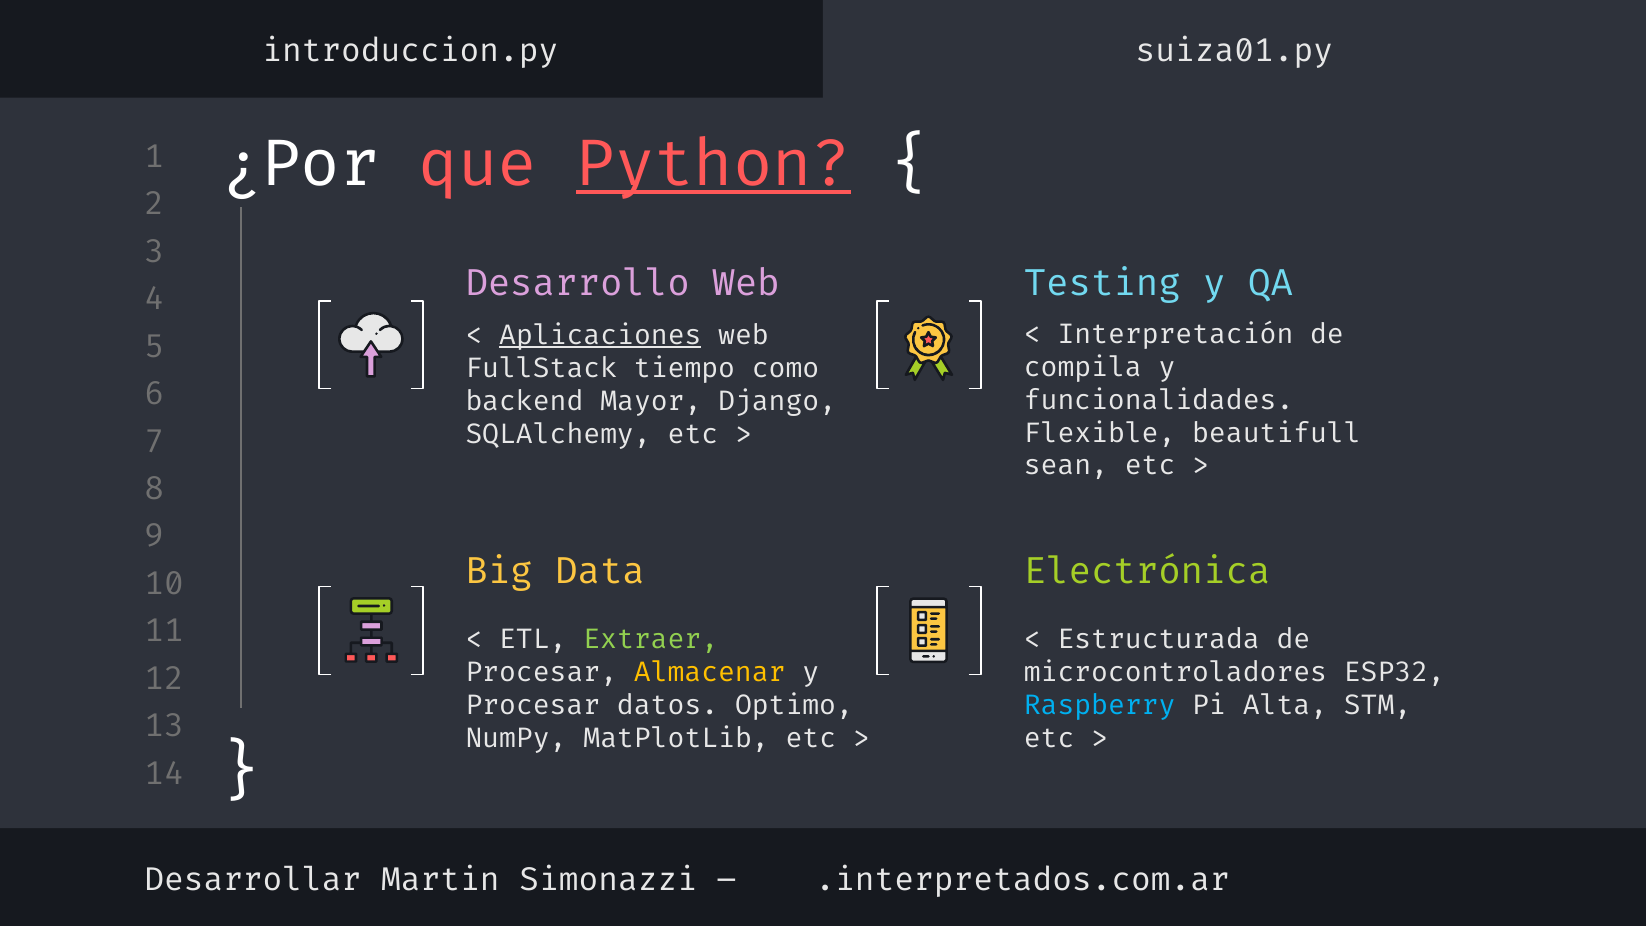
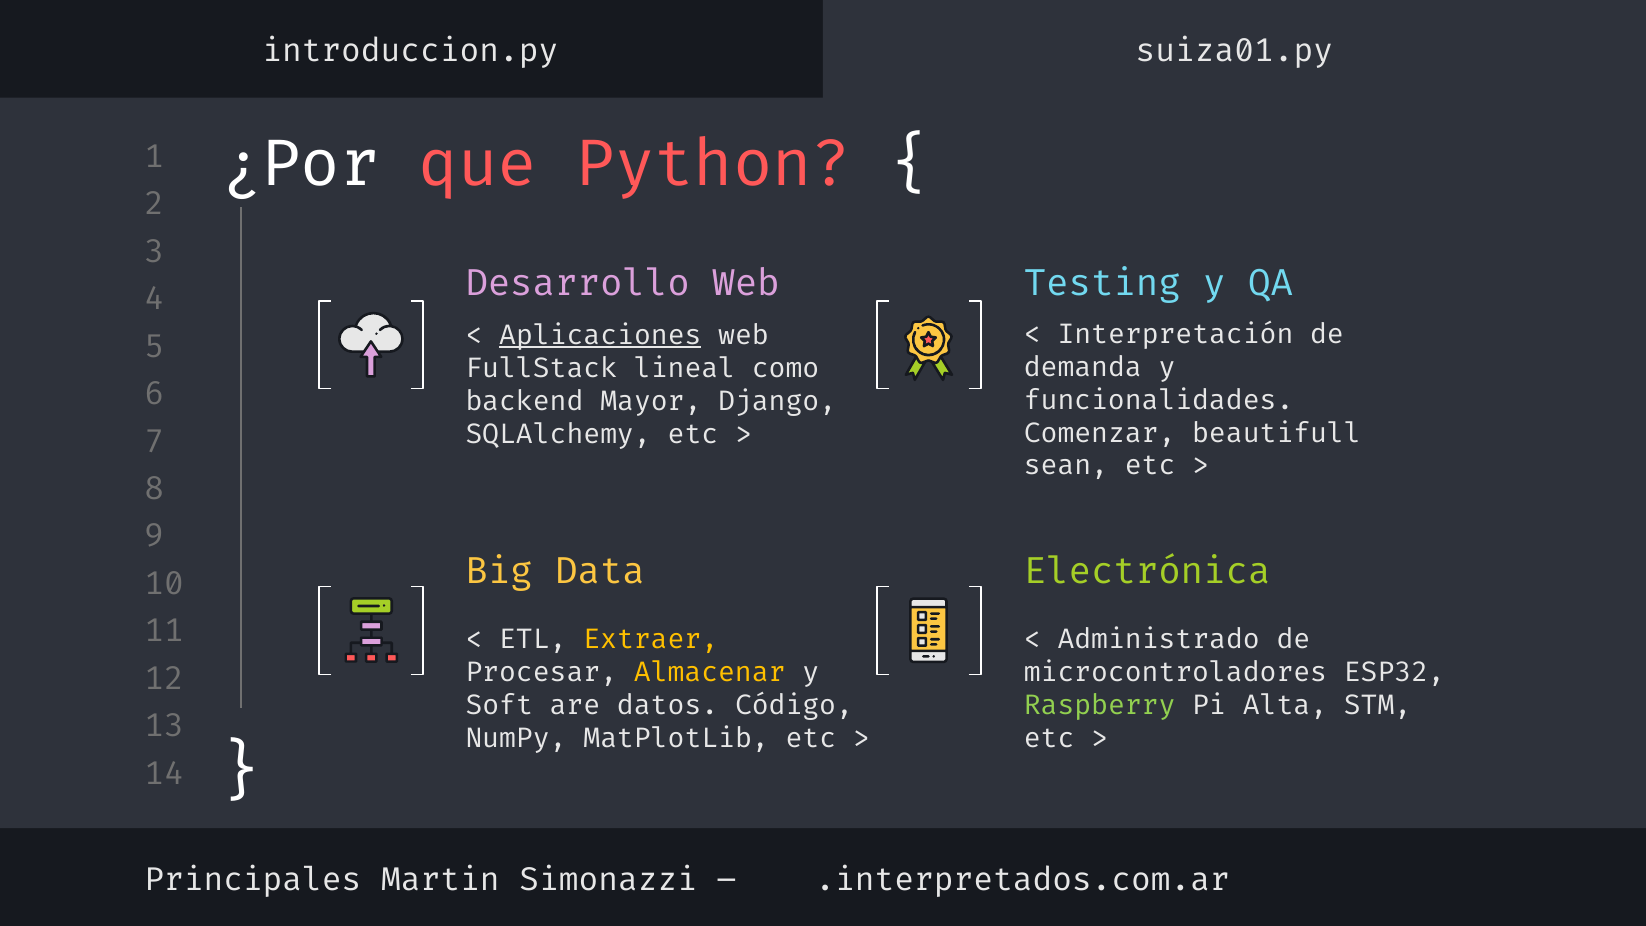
Python underline: present -> none
compila: compila -> demanda
tiempo: tiempo -> lineal
Flexible: Flexible -> Comenzar
Extraer colour: light green -> yellow
Estructurada: Estructurada -> Administrado
Procesar at (533, 706): Procesar -> Software
Optimo: Optimo -> Código
Raspberry colour: light blue -> light green
Desarrollar: Desarrollar -> Principales
